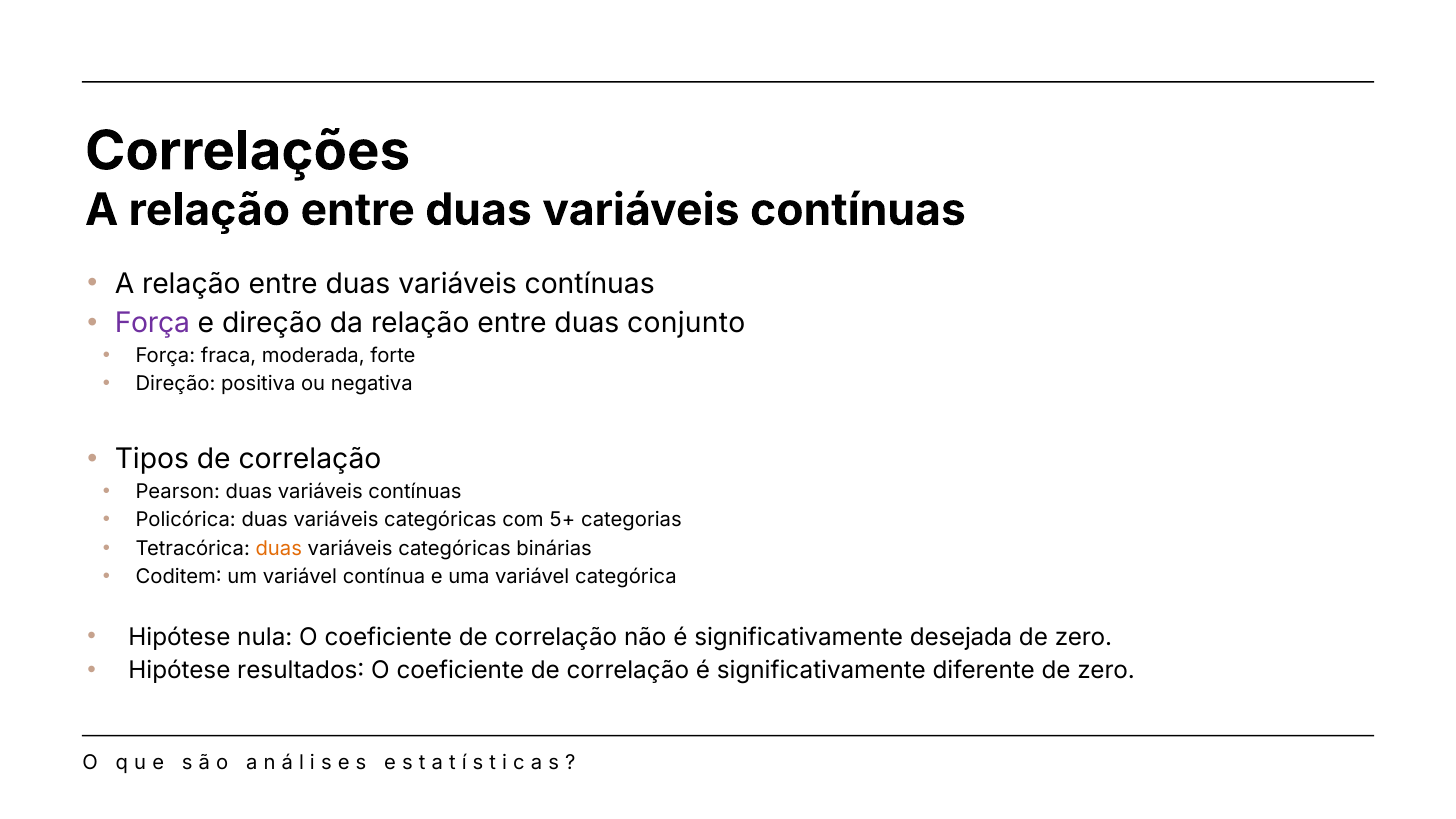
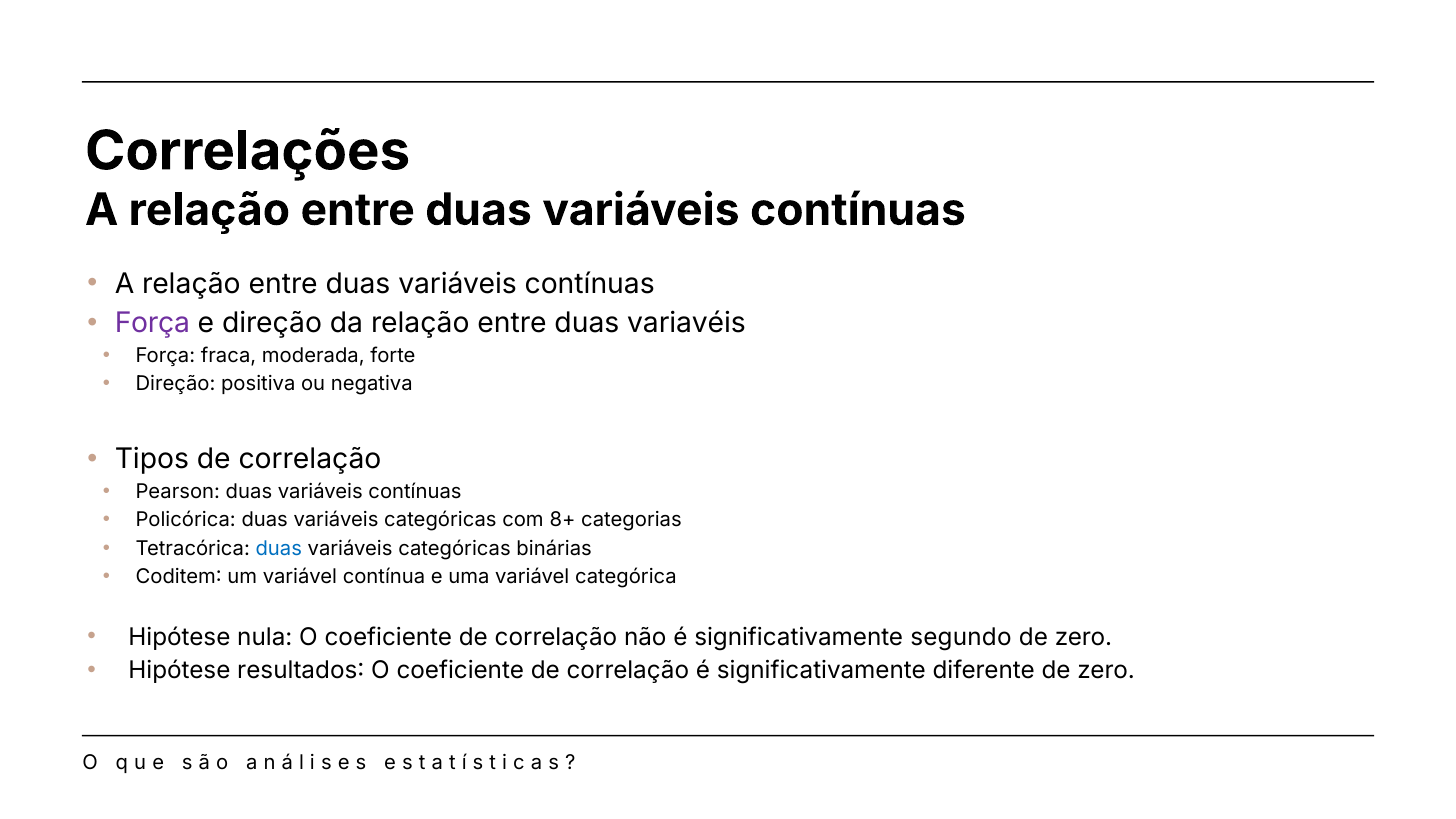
conjunto: conjunto -> variavéis
5+: 5+ -> 8+
duas at (279, 549) colour: orange -> blue
desejada: desejada -> segundo
